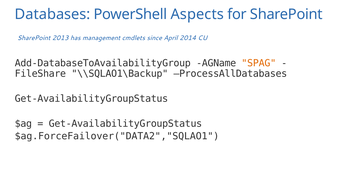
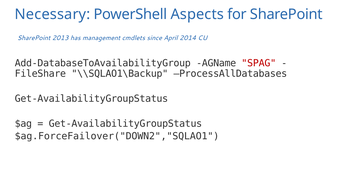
Databases: Databases -> Necessary
SPAG colour: orange -> red
$ag.ForceFailover("DATA2","SQLAO1: $ag.ForceFailover("DATA2","SQLAO1 -> $ag.ForceFailover("DOWN2","SQLAO1
